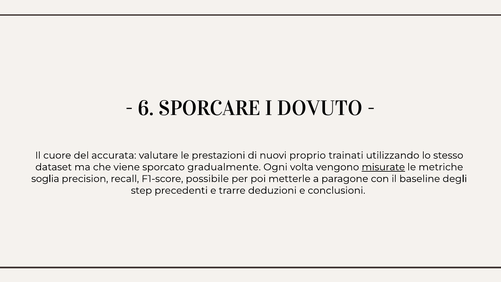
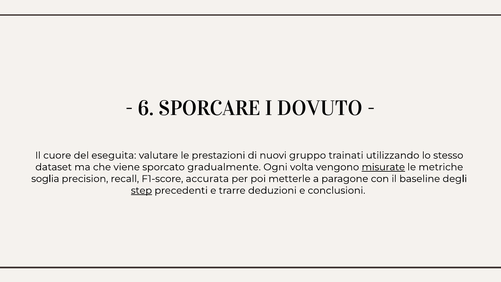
accurata: accurata -> eseguita
proprio: proprio -> gruppo
possibile: possibile -> accurata
step underline: none -> present
